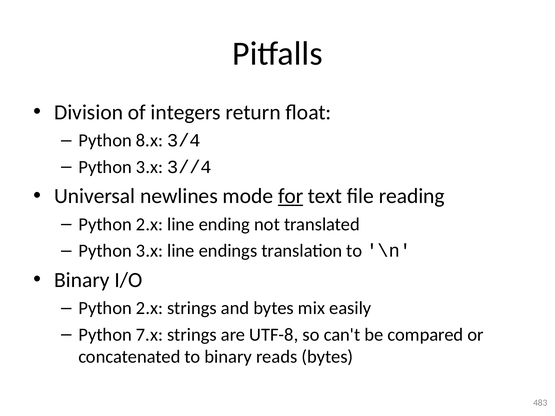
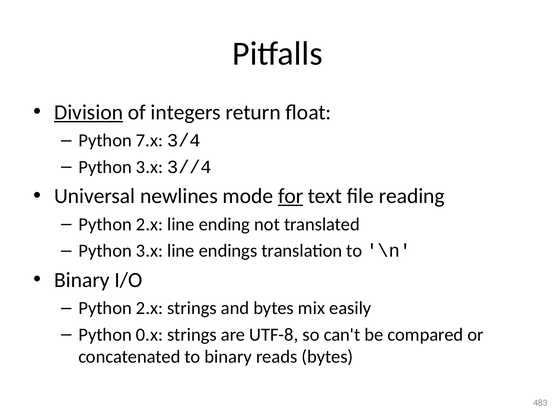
Division underline: none -> present
8.x: 8.x -> 7.x
7.x: 7.x -> 0.x
